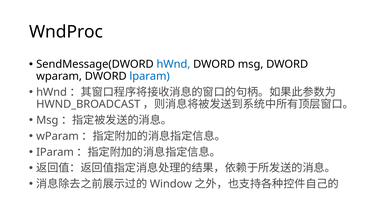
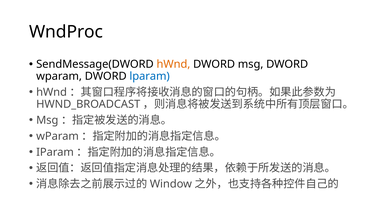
hWnd at (173, 64) colour: blue -> orange
